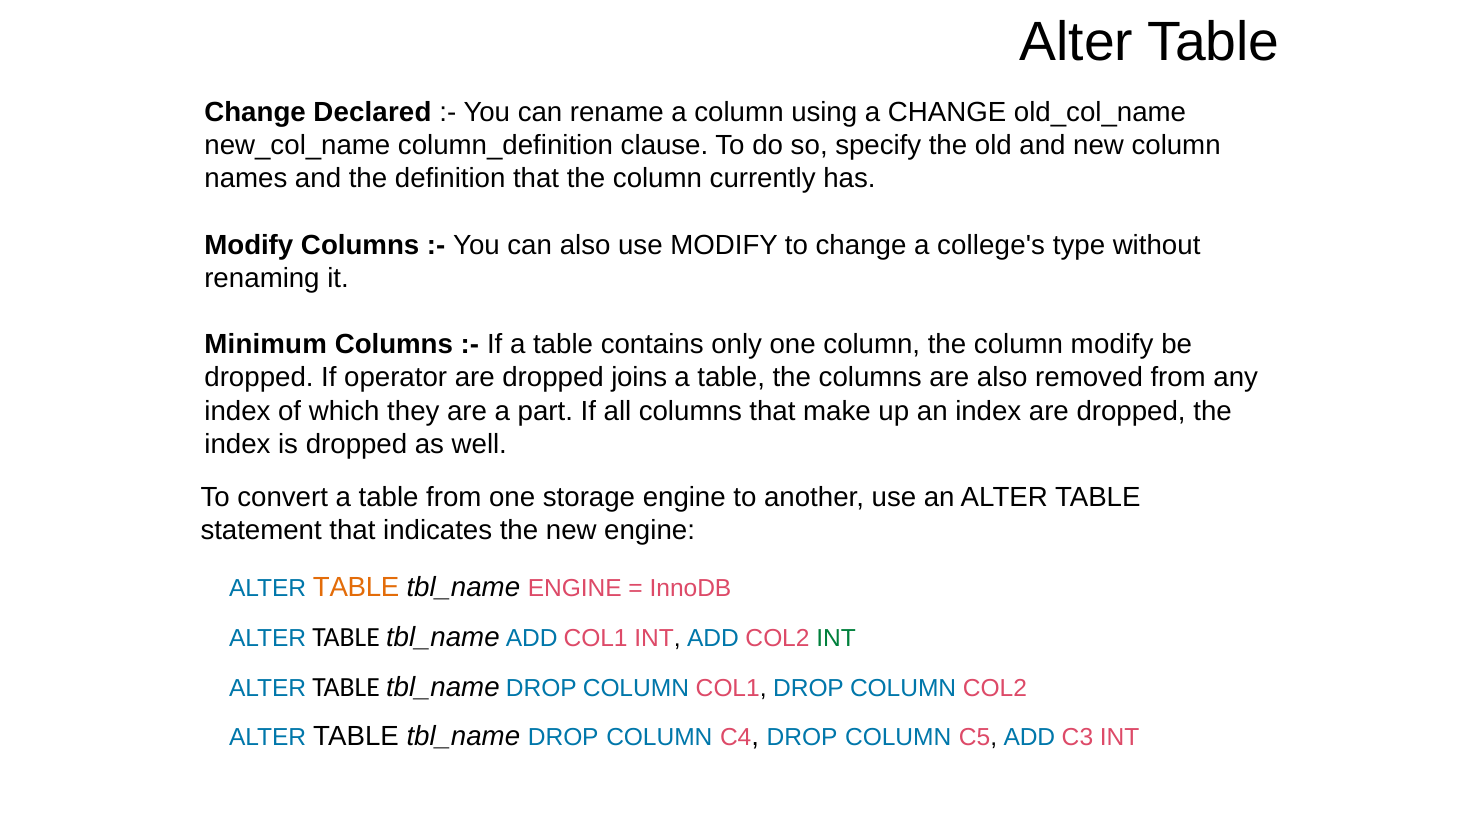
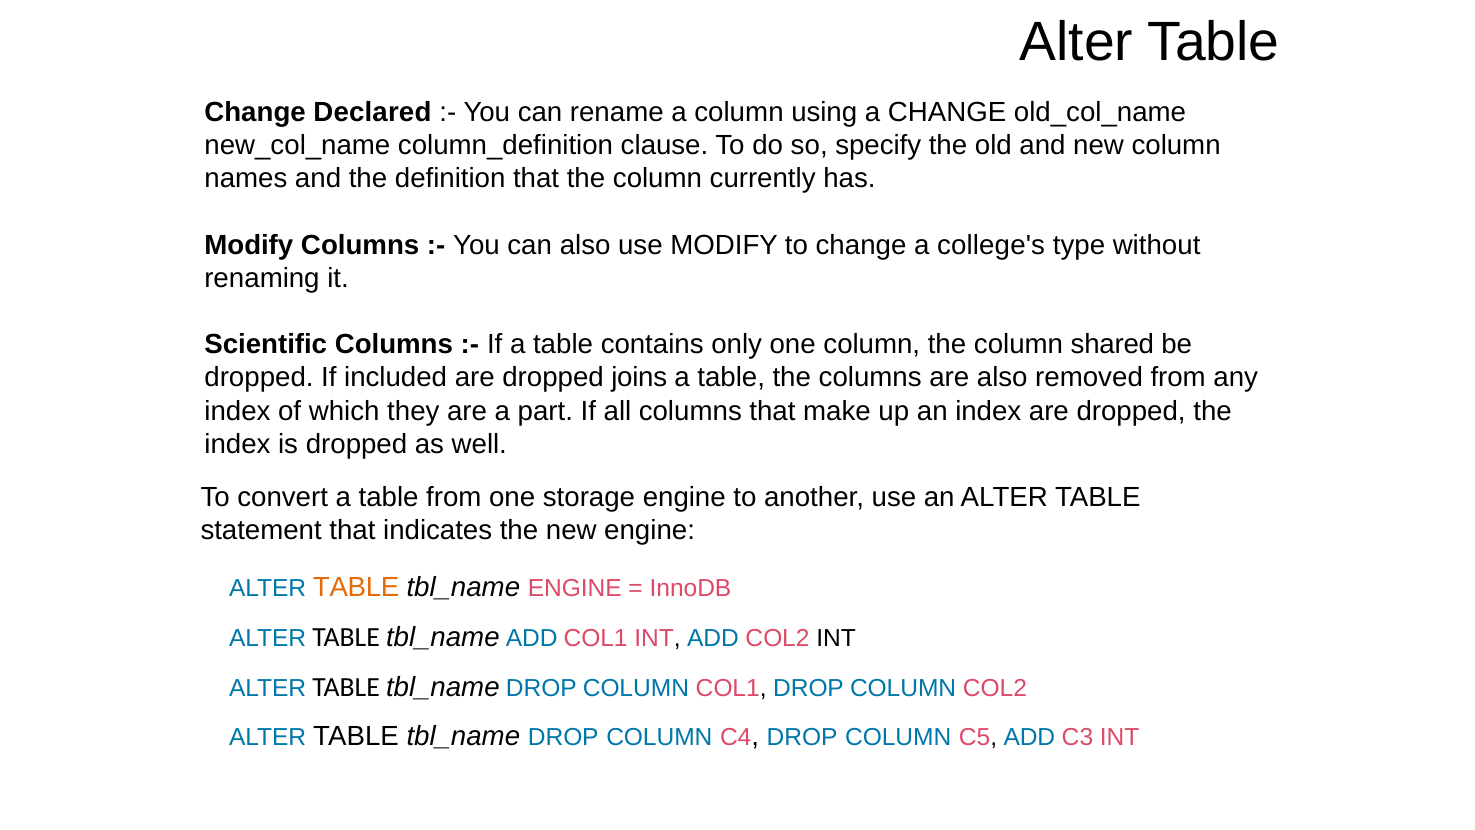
Minimum: Minimum -> Scientific
column modify: modify -> shared
operator: operator -> included
INT at (836, 638) colour: green -> black
